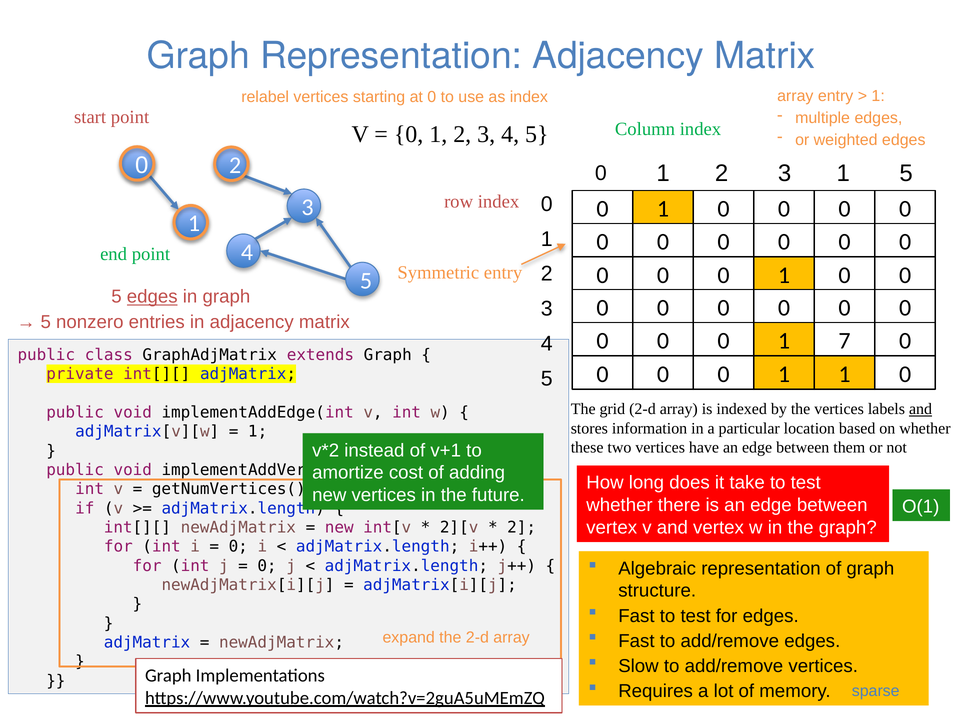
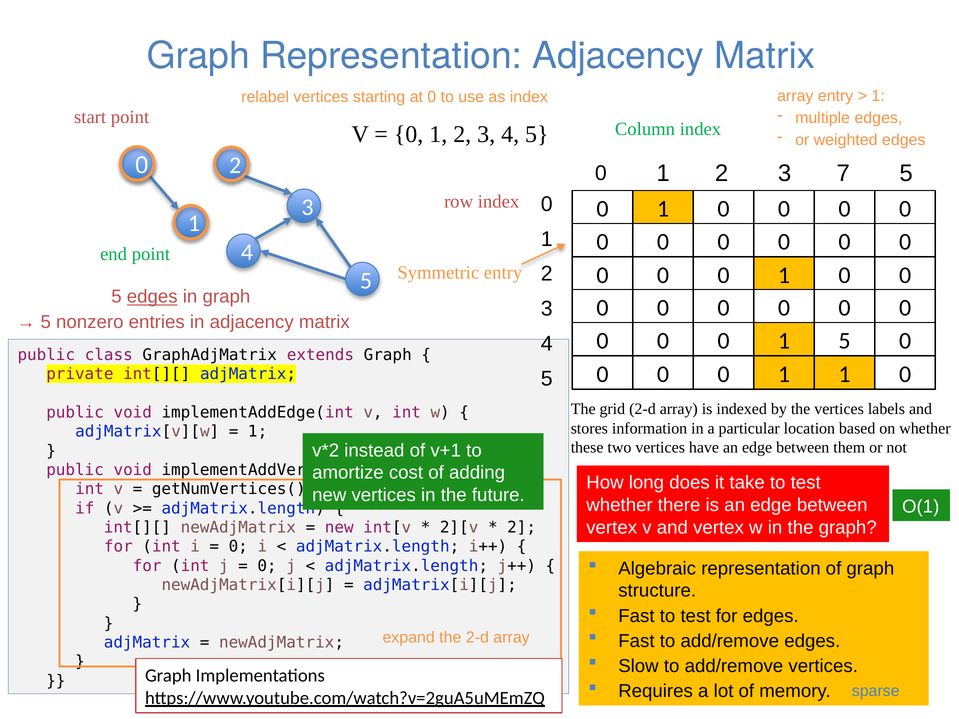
3 1: 1 -> 7
1 7: 7 -> 5
and at (921, 409) underline: present -> none
